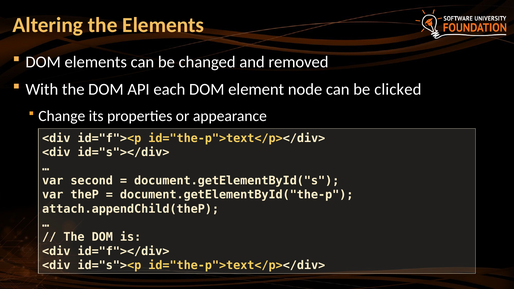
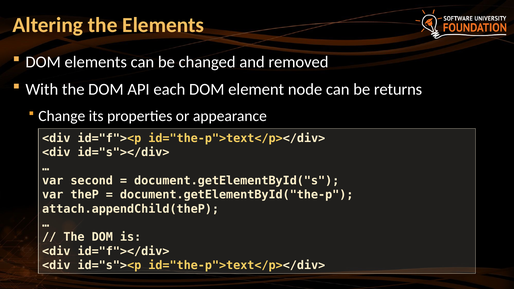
clicked: clicked -> returns
